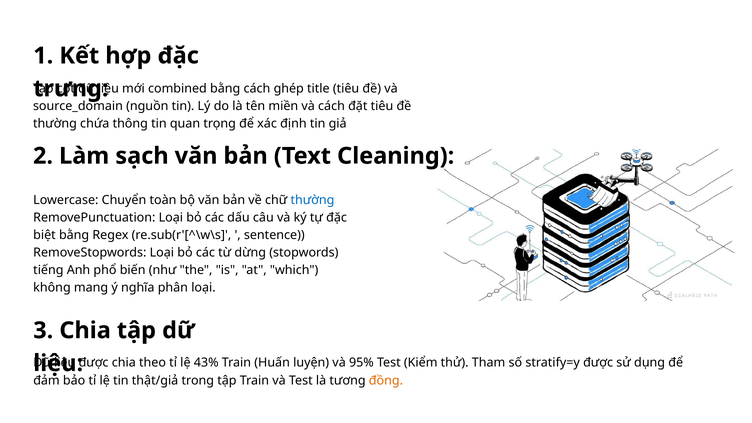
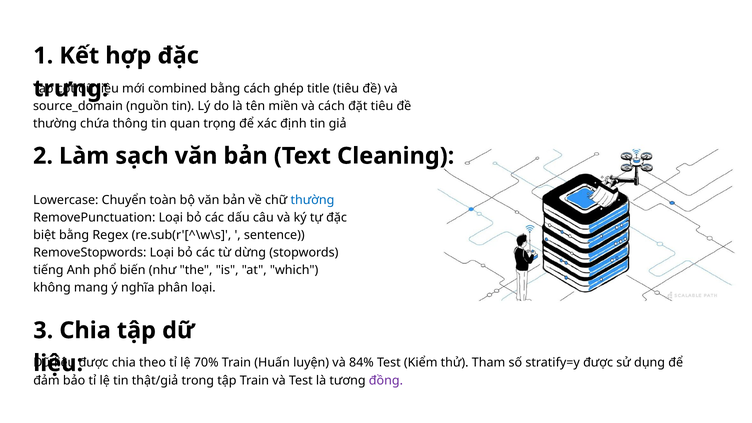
43%: 43% -> 70%
95%: 95% -> 84%
đồng colour: orange -> purple
